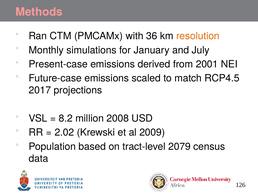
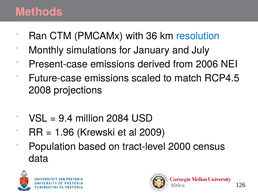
resolution colour: orange -> blue
2001: 2001 -> 2006
2017: 2017 -> 2008
8.2: 8.2 -> 9.4
2008: 2008 -> 2084
2.02: 2.02 -> 1.96
2079: 2079 -> 2000
